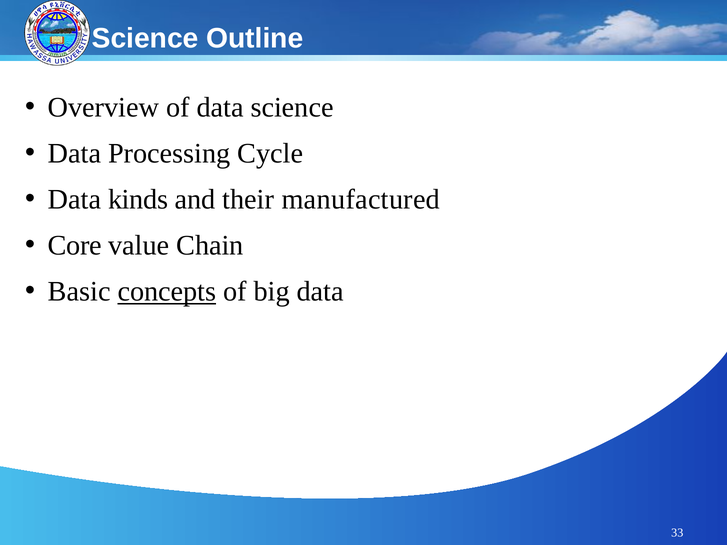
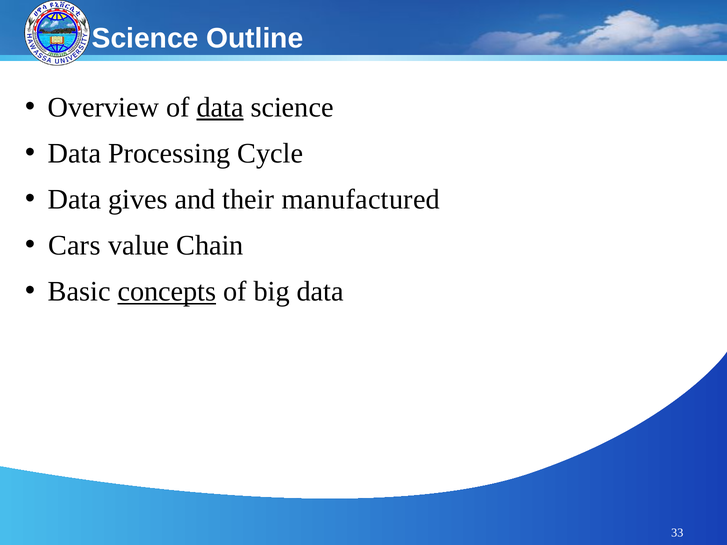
data at (220, 107) underline: none -> present
kinds: kinds -> gives
Core: Core -> Cars
